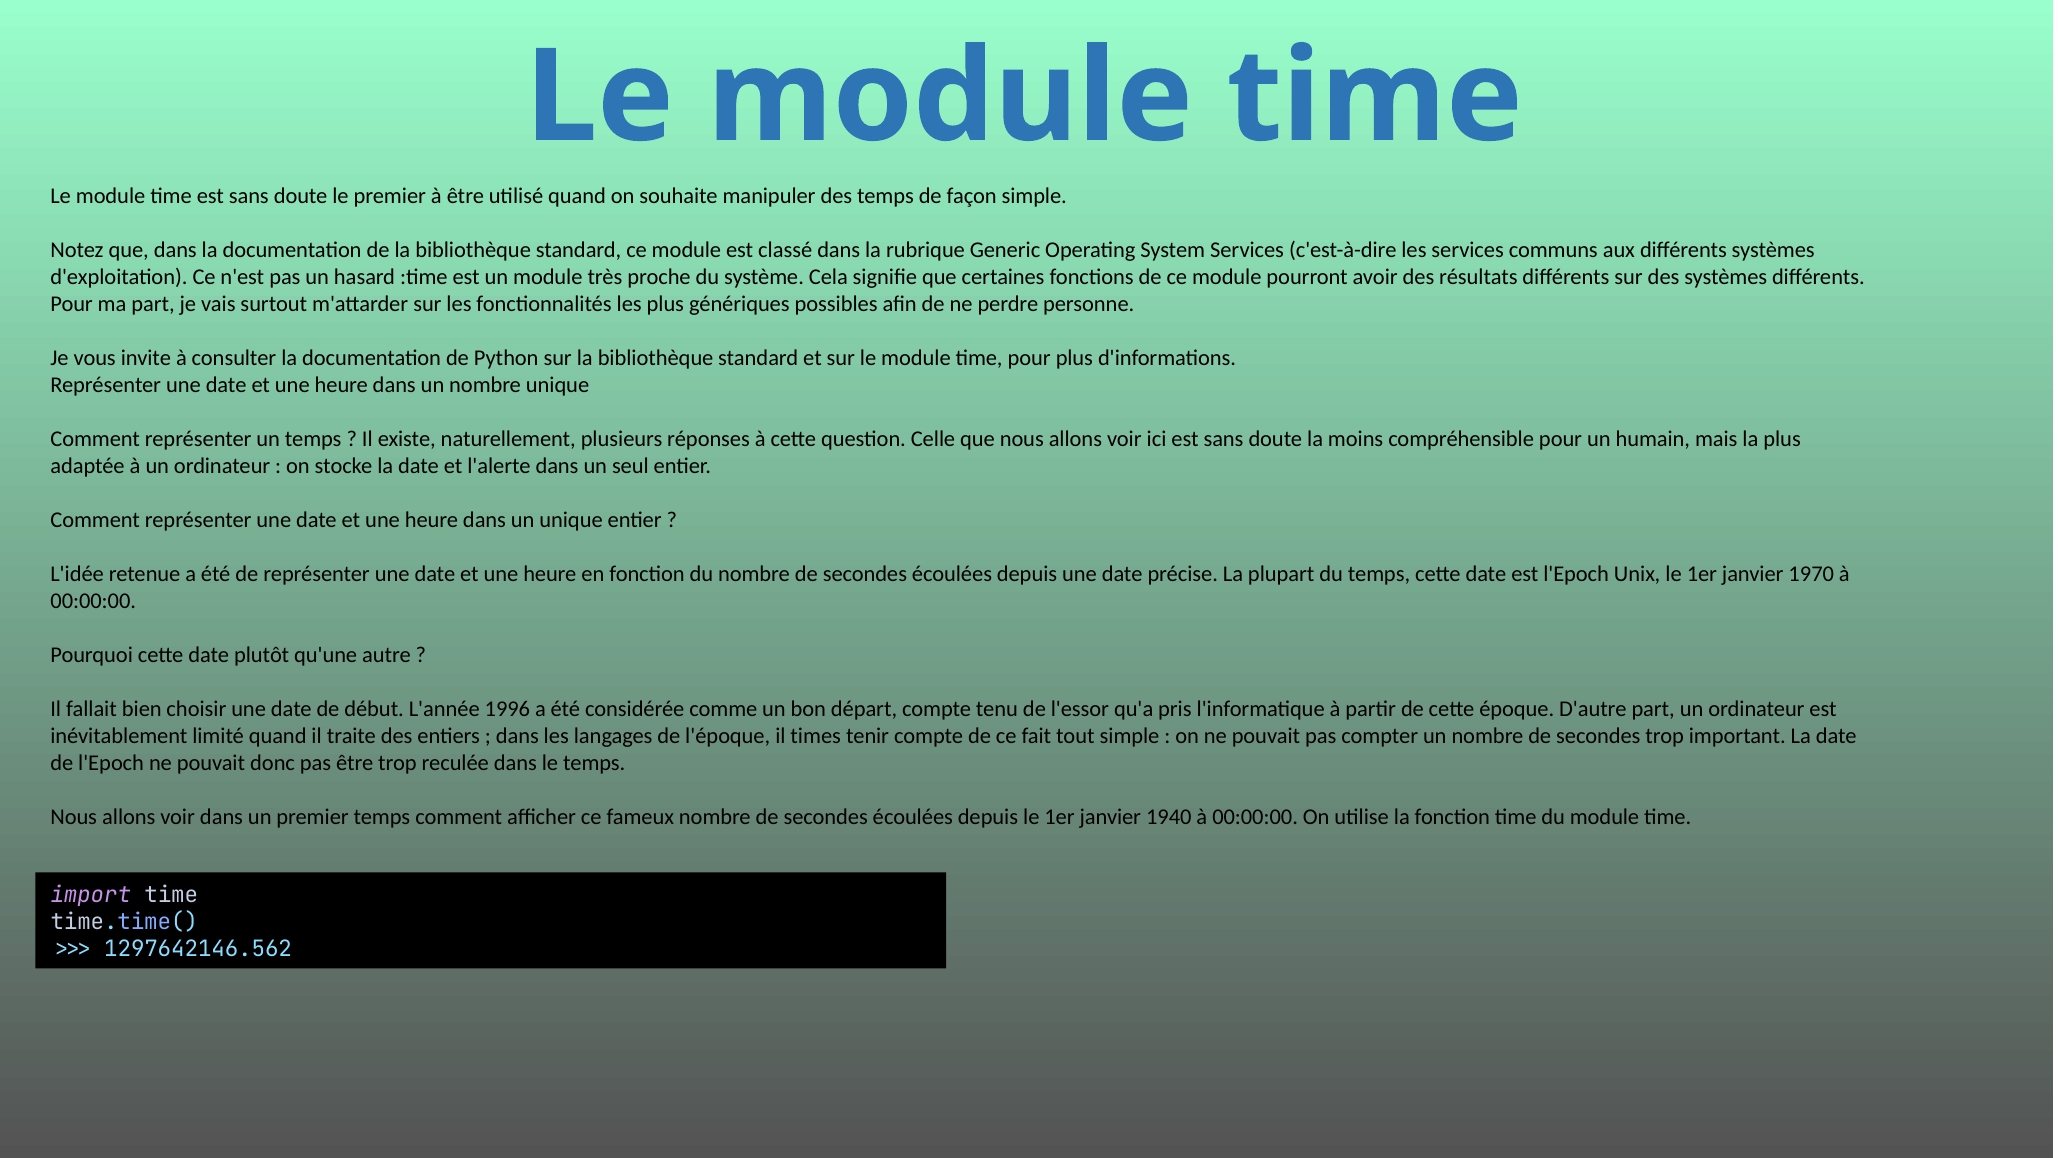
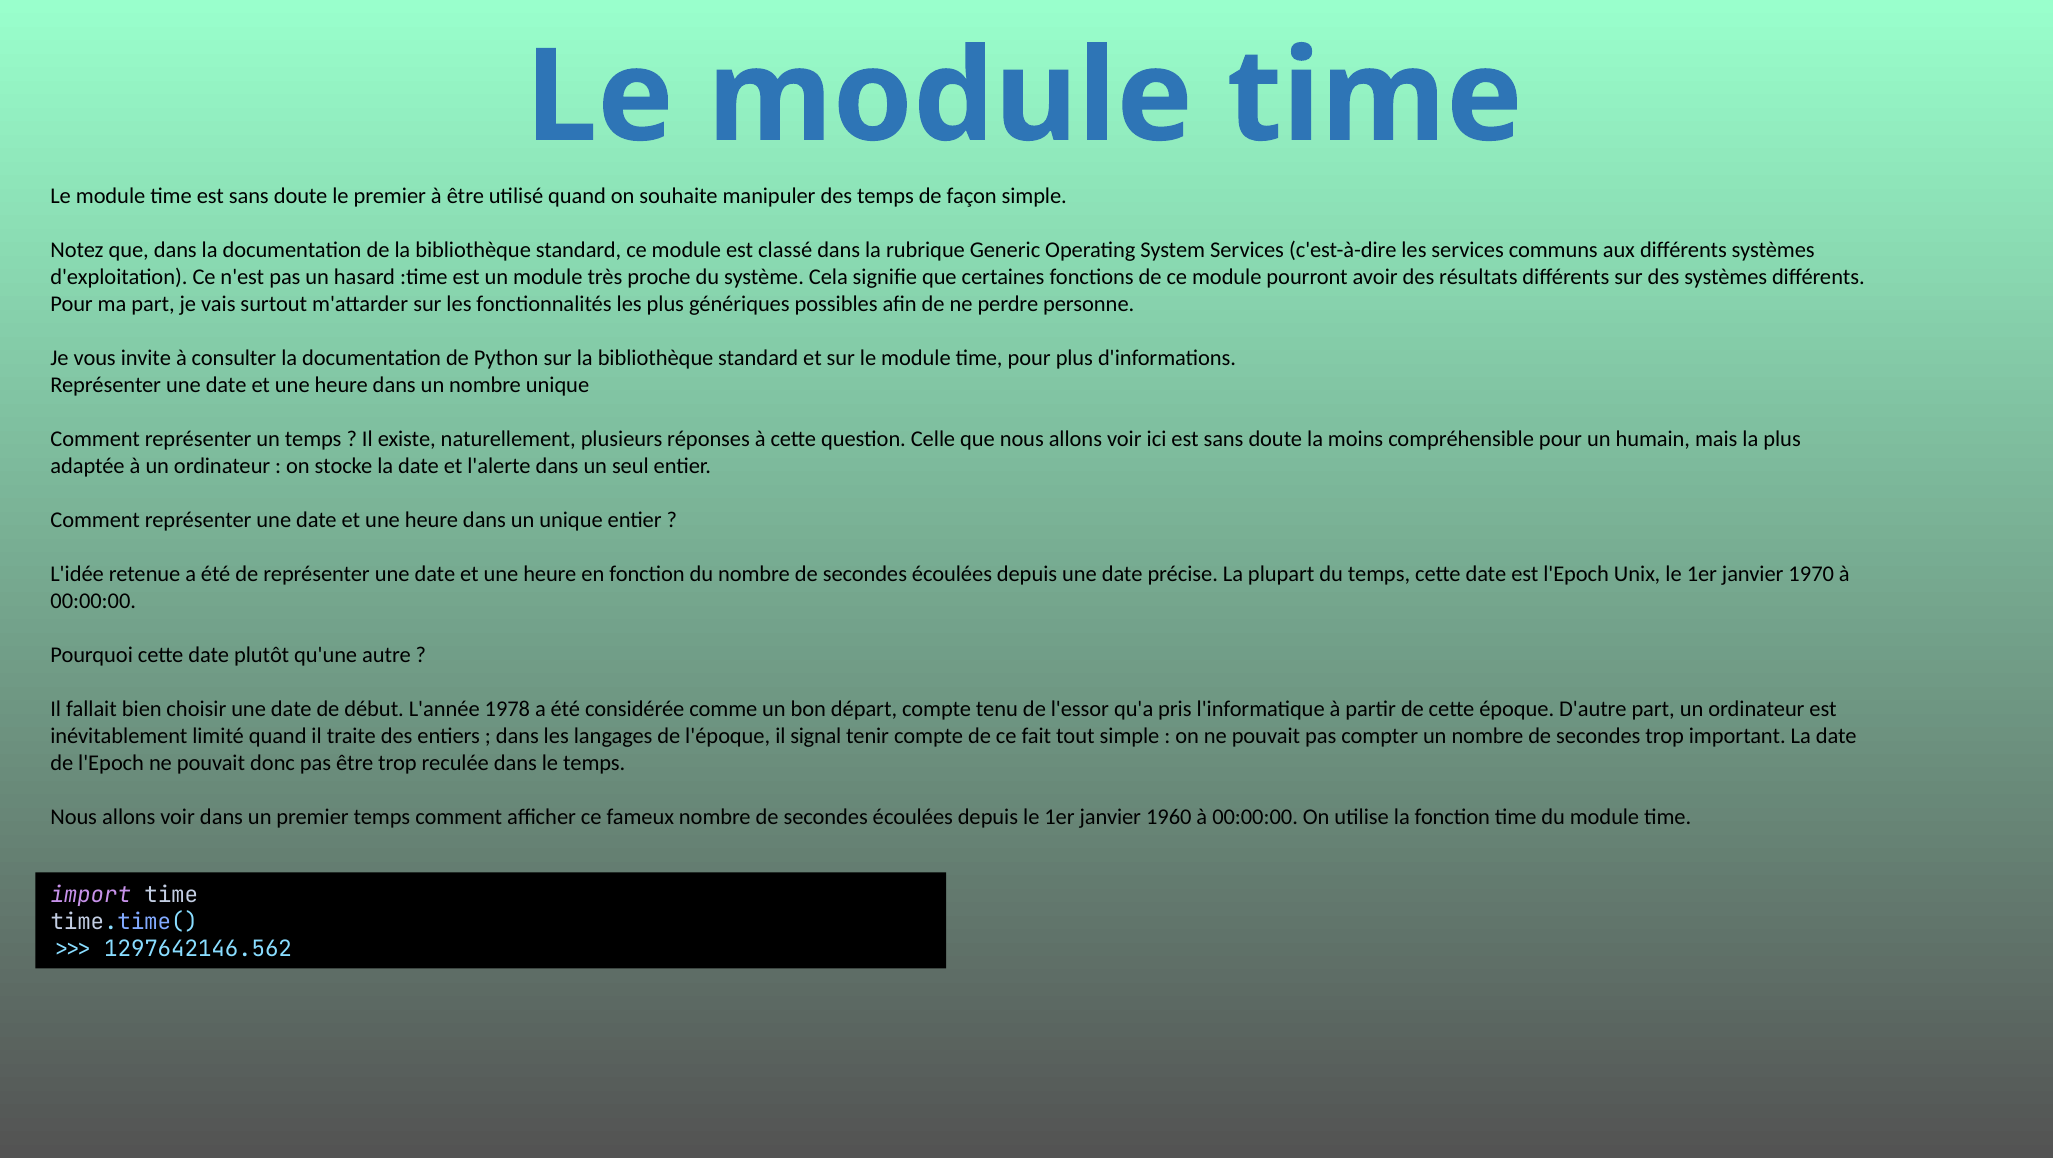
1996: 1996 -> 1978
times: times -> signal
1940: 1940 -> 1960
